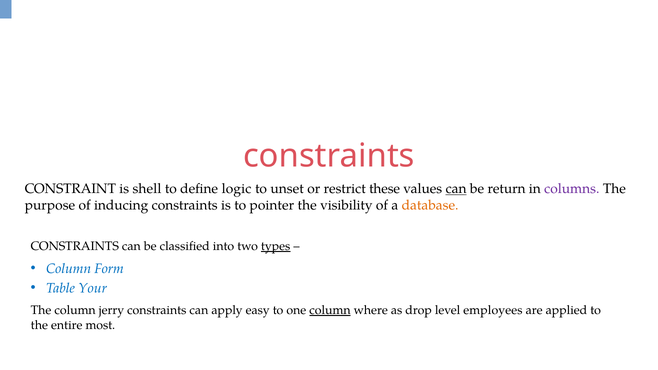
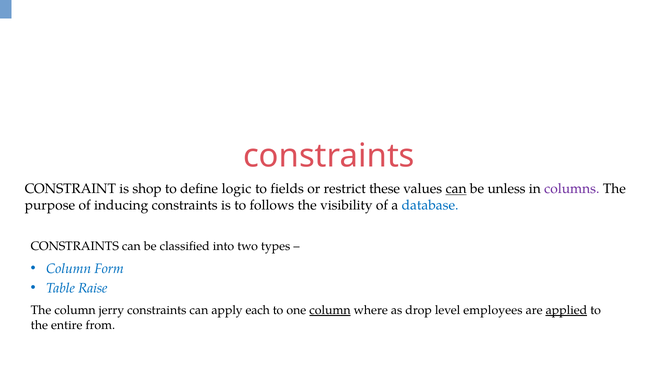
shell: shell -> shop
unset: unset -> fields
return: return -> unless
pointer: pointer -> follows
database colour: orange -> blue
types underline: present -> none
Your: Your -> Raise
easy: easy -> each
applied underline: none -> present
most: most -> from
